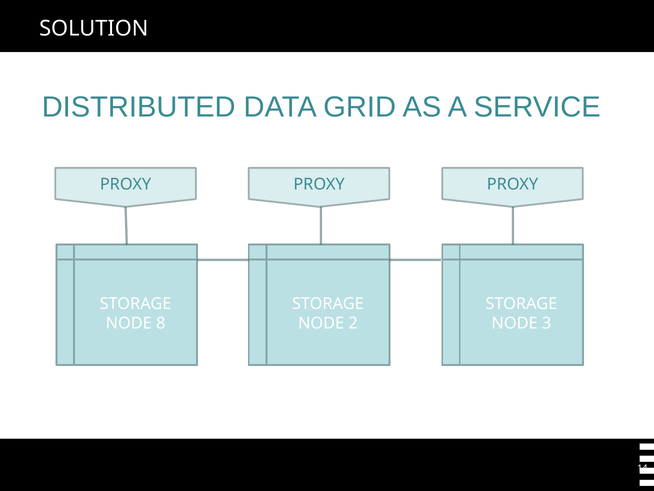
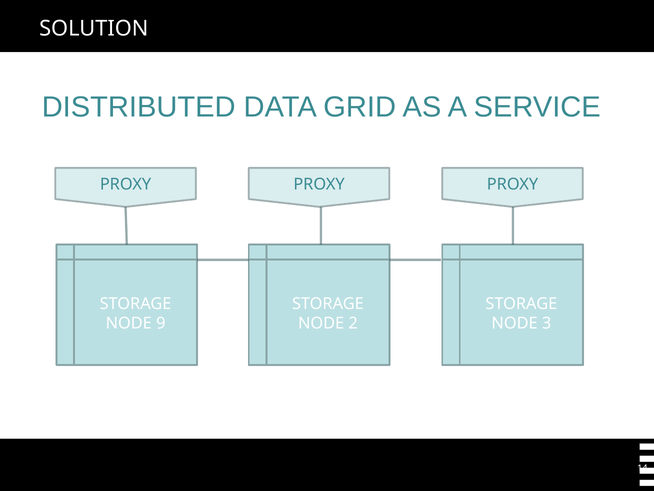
8: 8 -> 9
